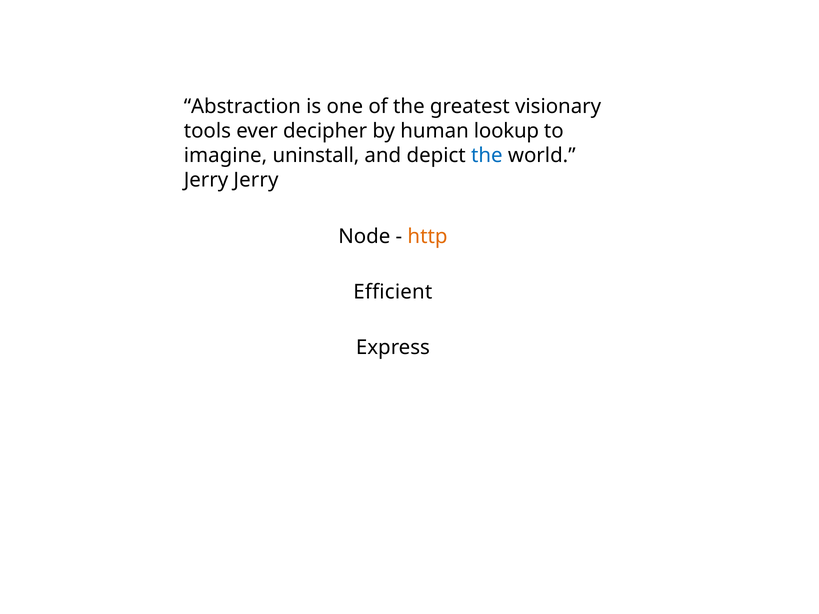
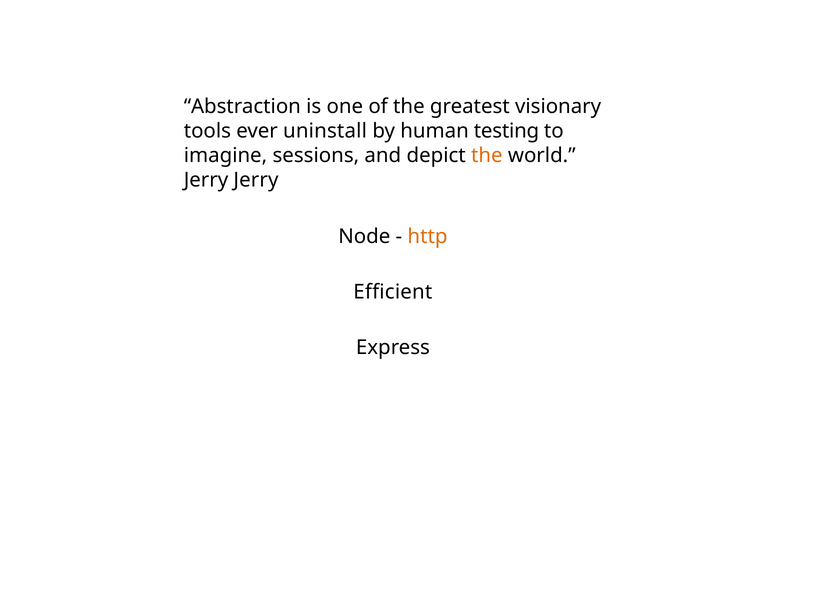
decipher: decipher -> uninstall
lookup: lookup -> testing
uninstall: uninstall -> sessions
the at (487, 156) colour: blue -> orange
